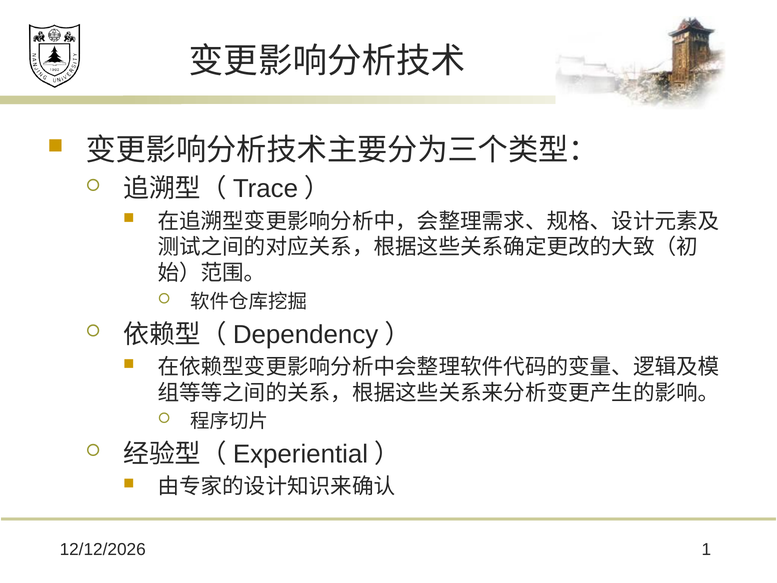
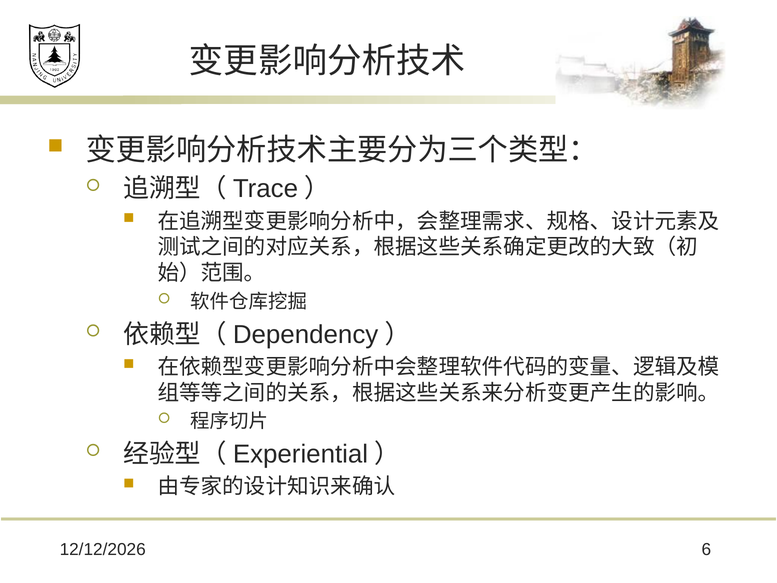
1: 1 -> 6
